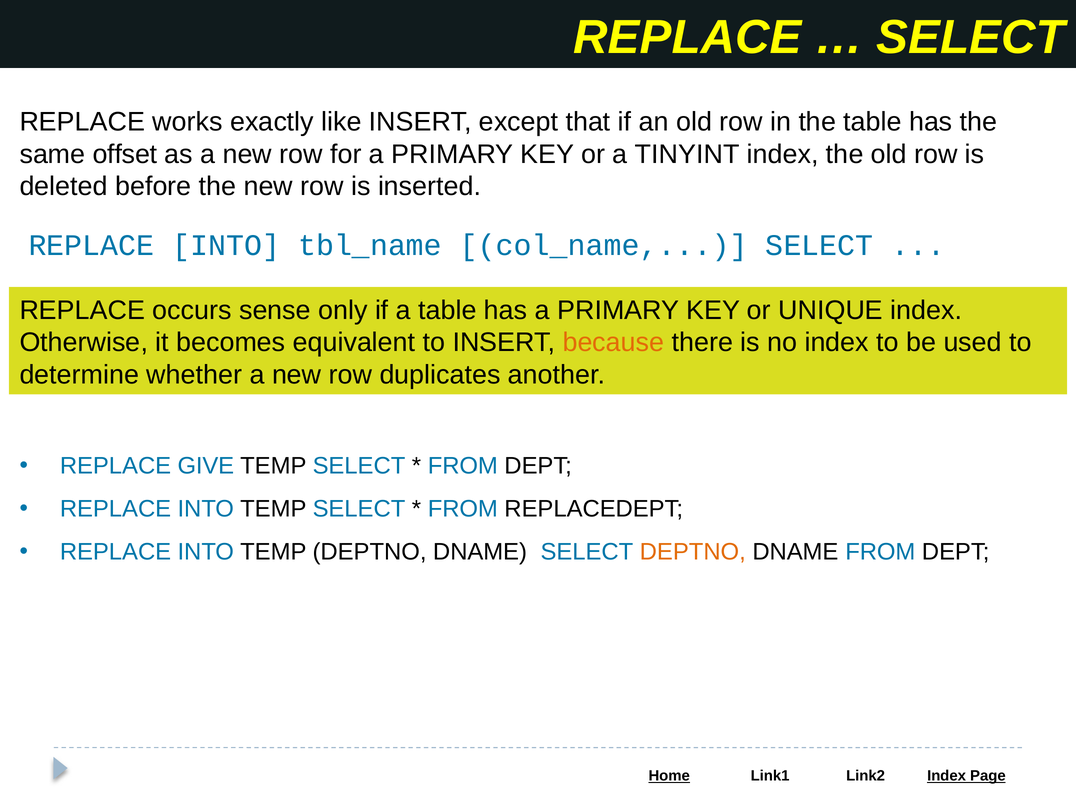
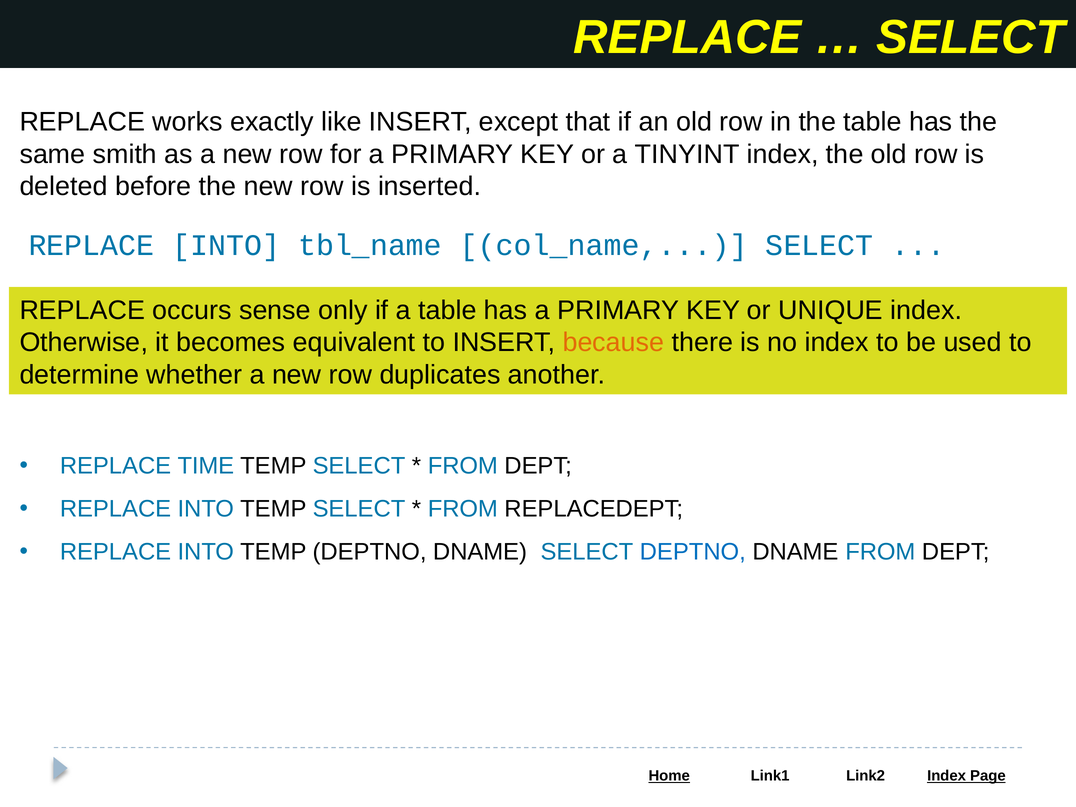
offset: offset -> smith
GIVE: GIVE -> TIME
DEPTNO at (693, 552) colour: orange -> blue
